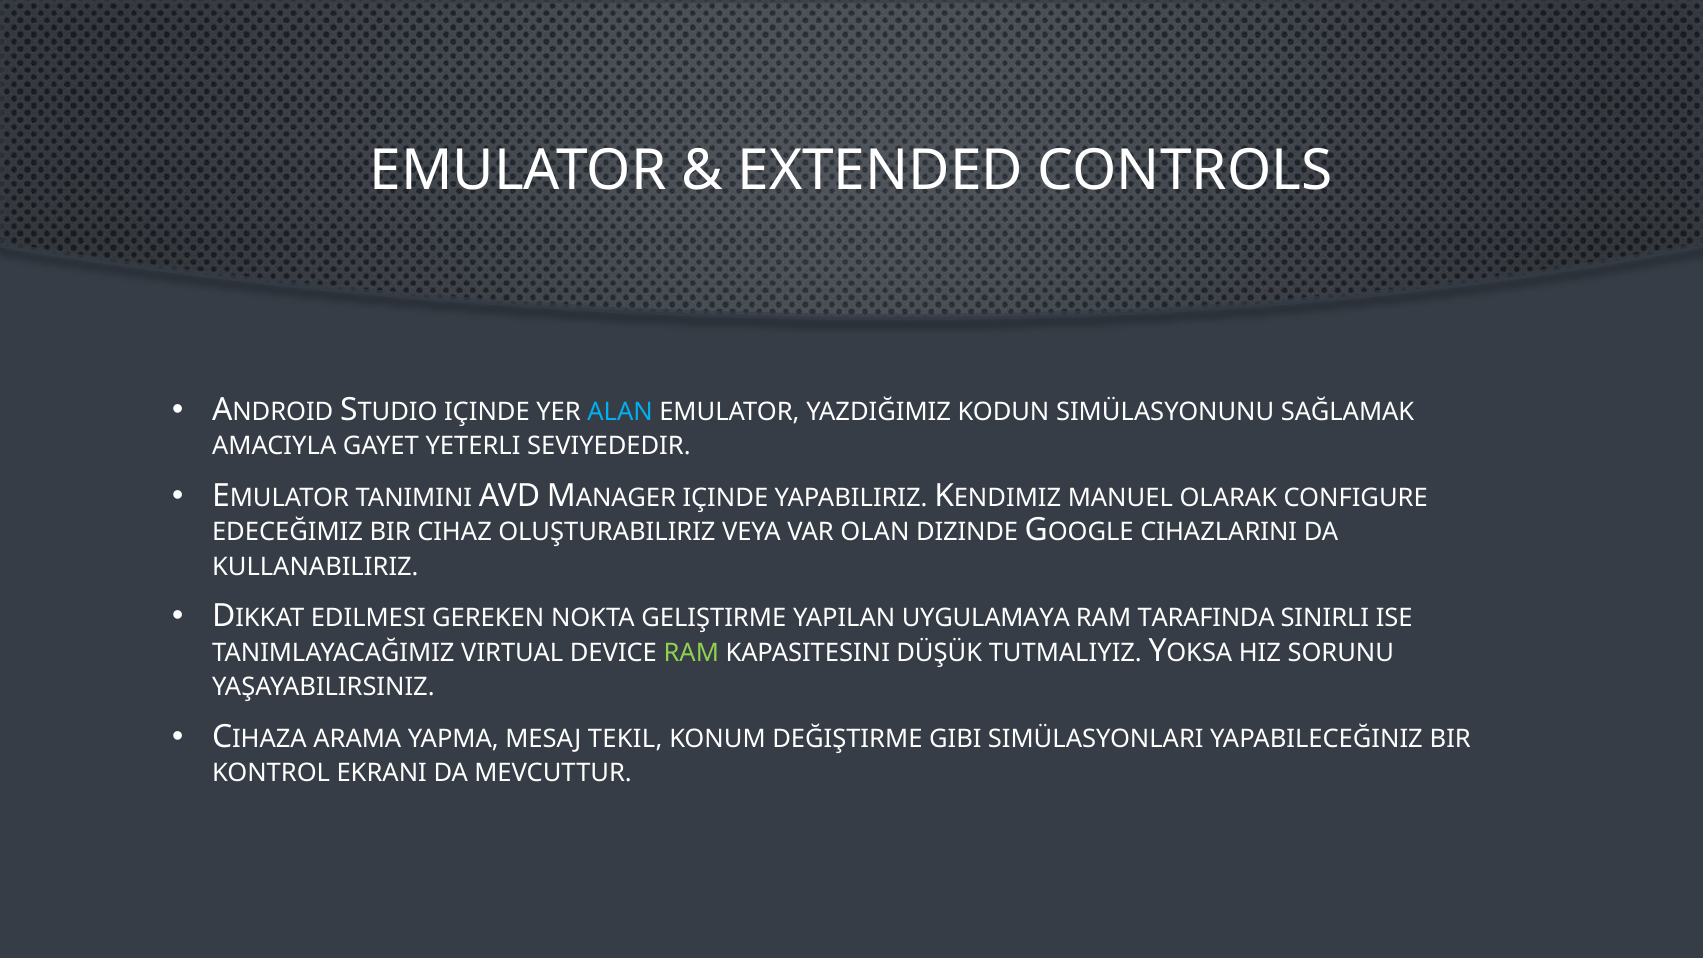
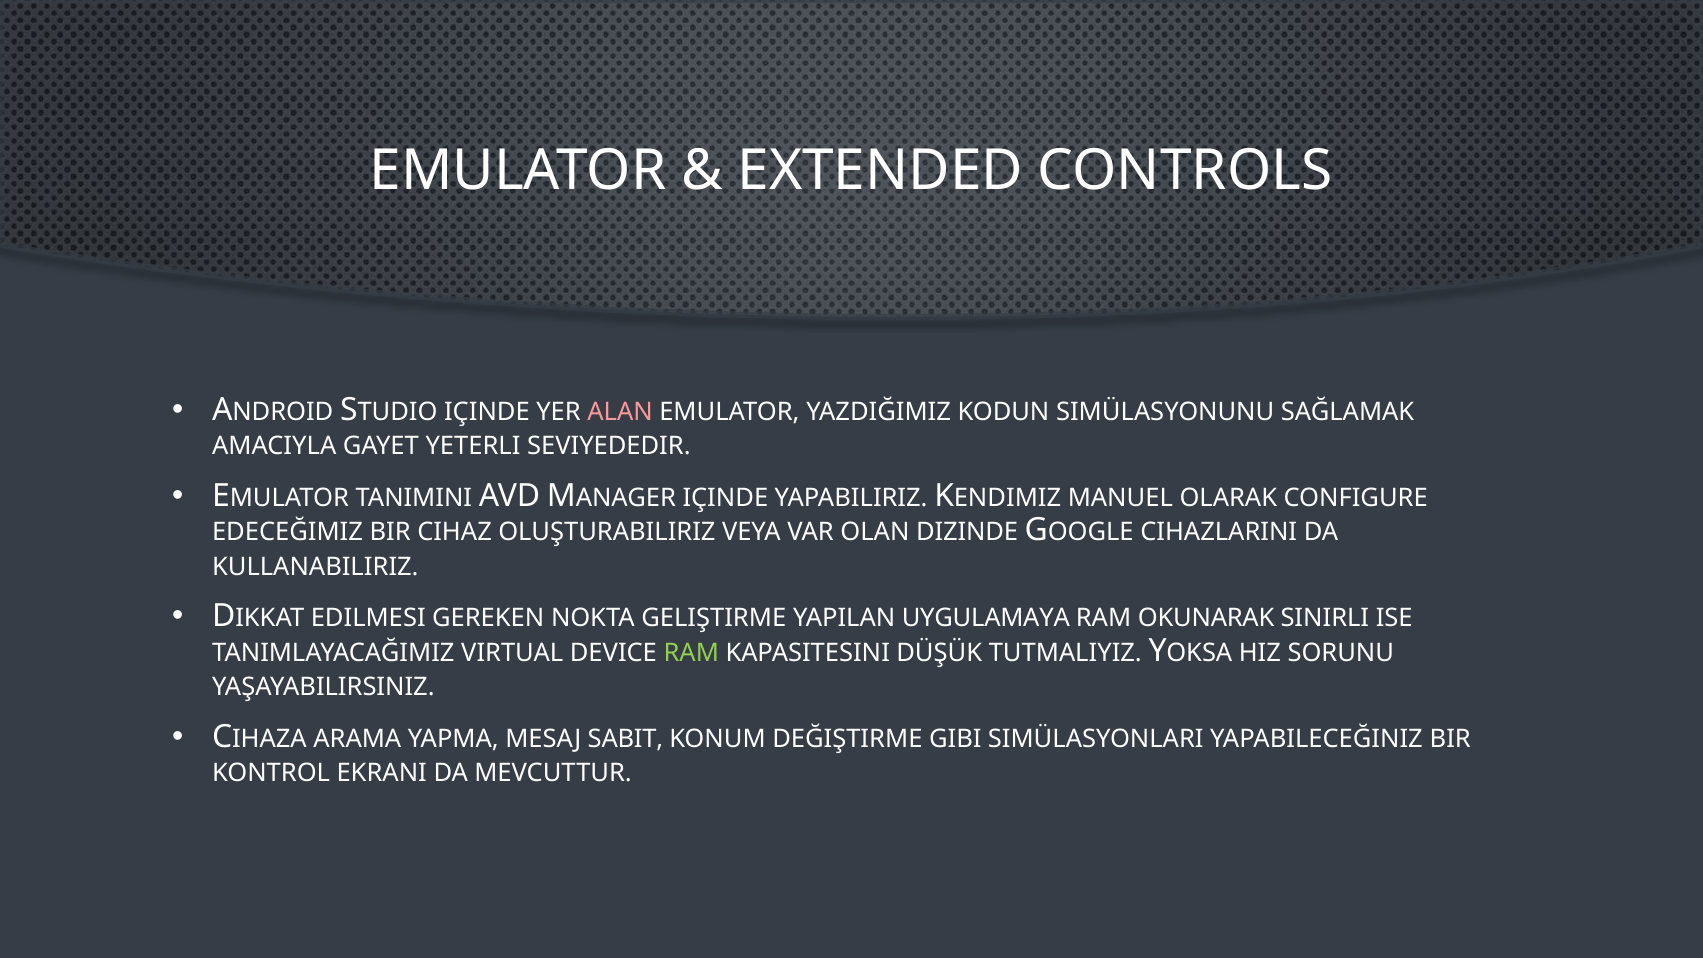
ALAN colour: light blue -> pink
TARAFINDA: TARAFINDA -> OKUNARAK
TEKIL: TEKIL -> SABIT
